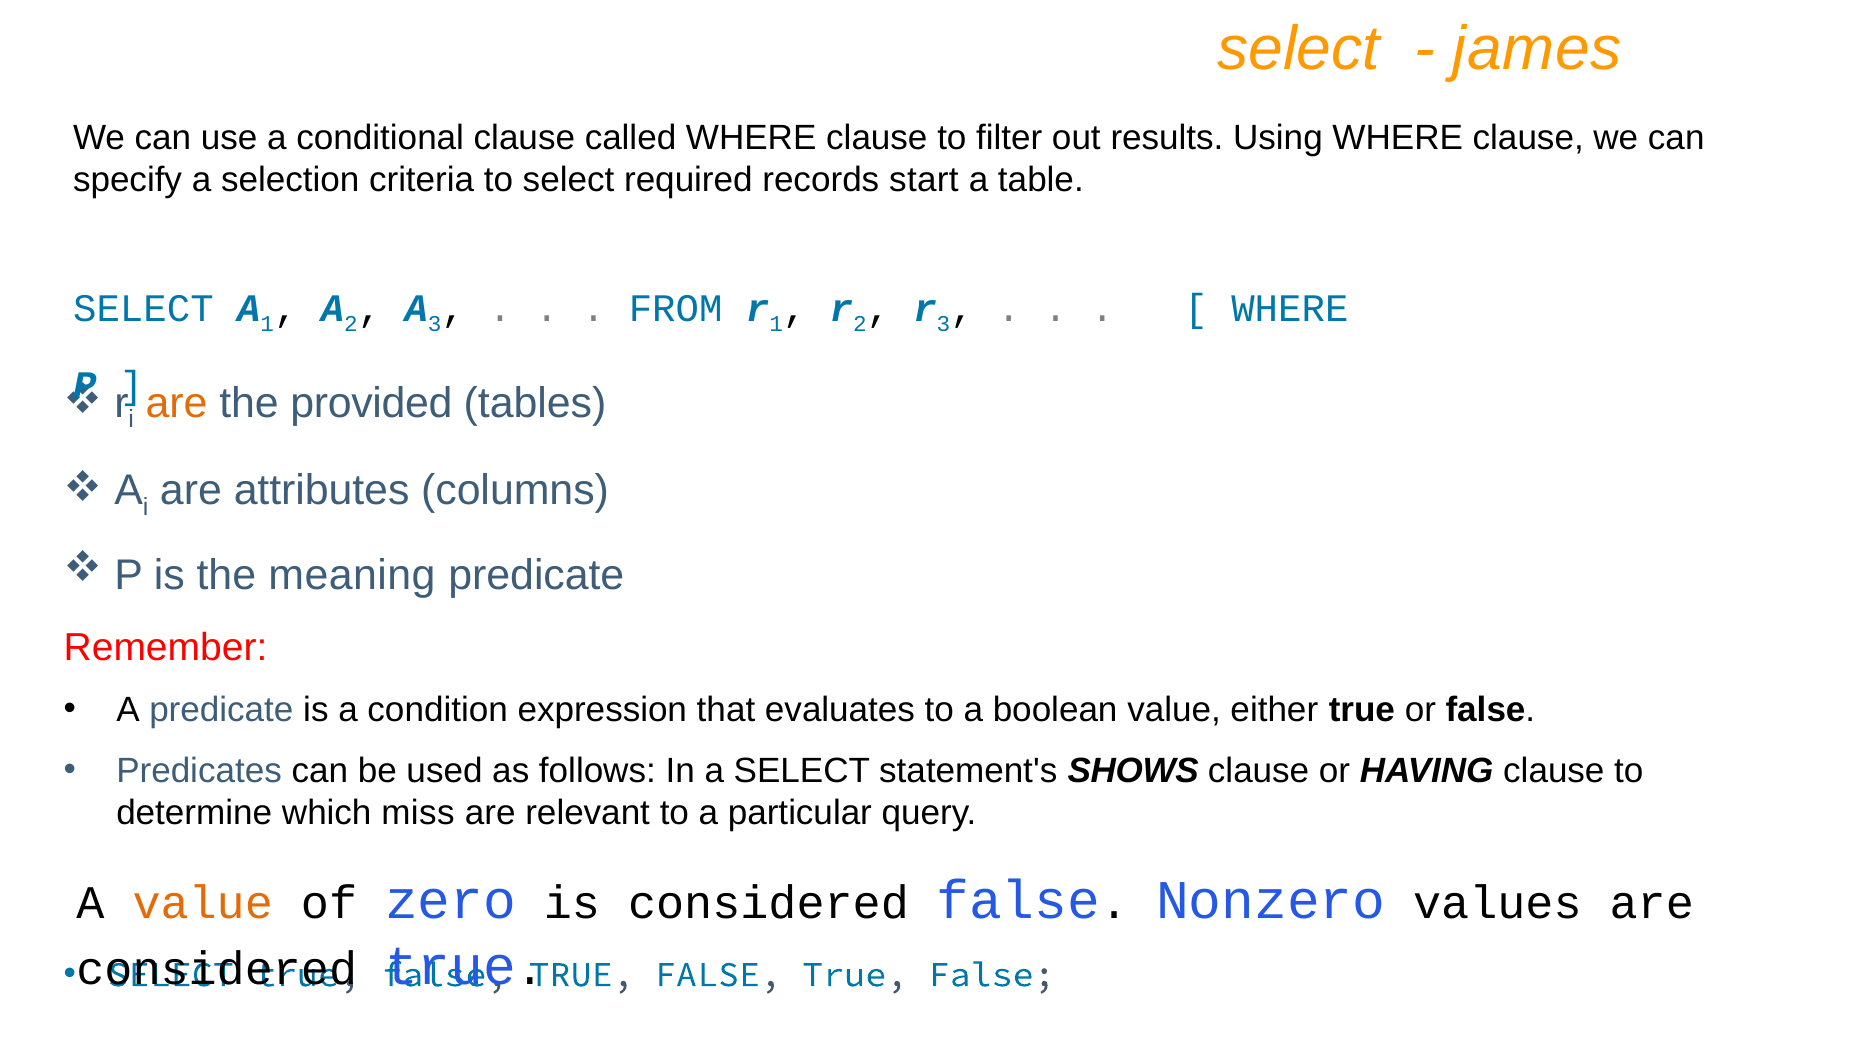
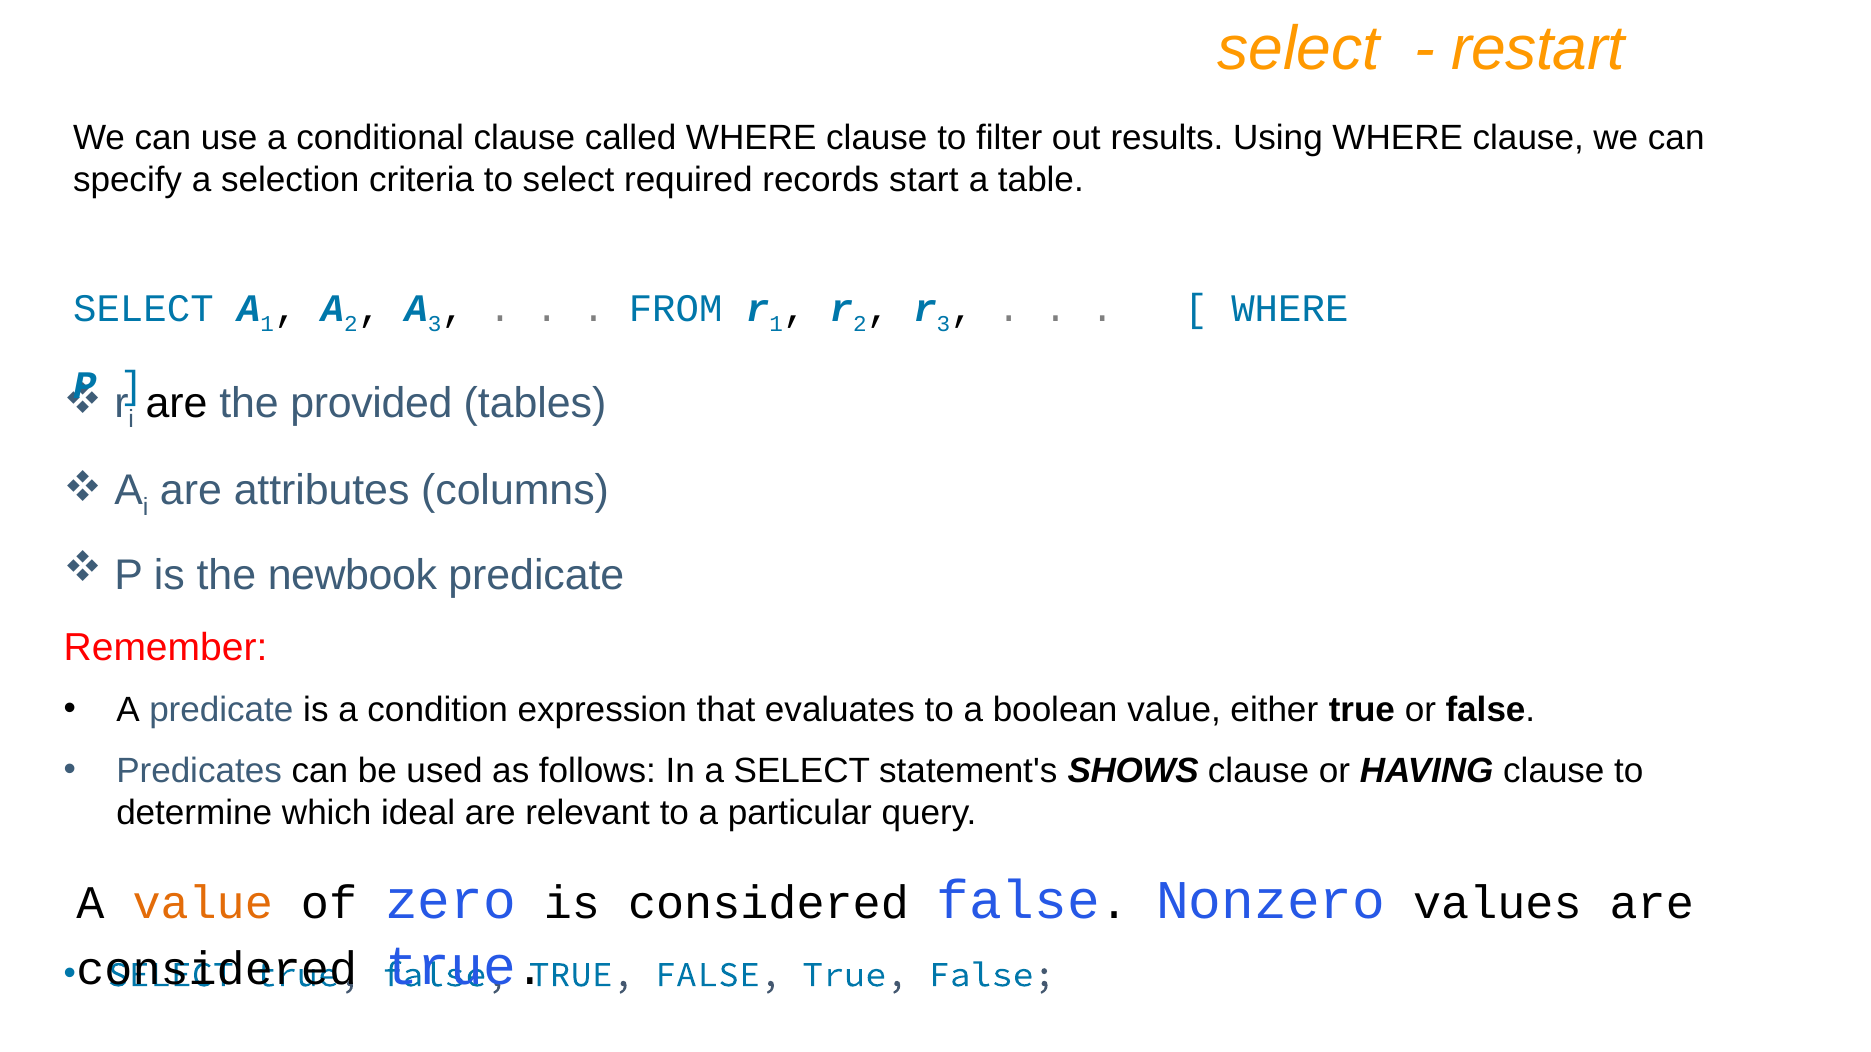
james: james -> restart
are at (176, 403) colour: orange -> black
meaning: meaning -> newbook
miss: miss -> ideal
